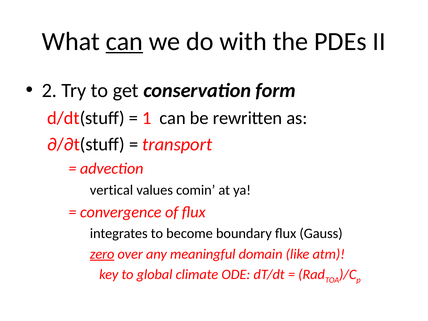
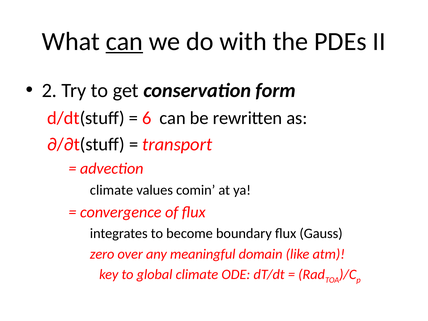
1: 1 -> 6
vertical at (112, 190): vertical -> climate
zero underline: present -> none
